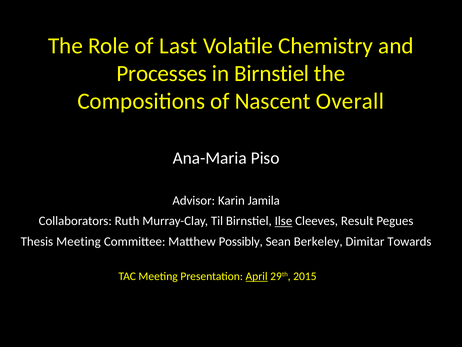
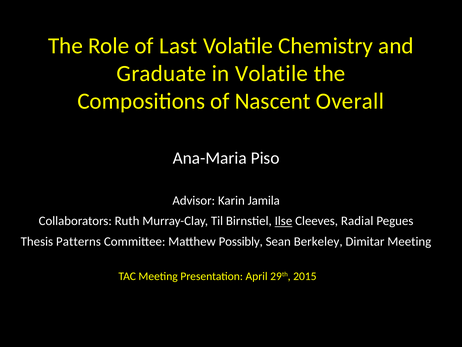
Processes: Processes -> Graduate
in Birnstiel: Birnstiel -> Volatile
Result: Result -> Radial
Thesis Meeting: Meeting -> Patterns
Dimitar Towards: Towards -> Meeting
April underline: present -> none
